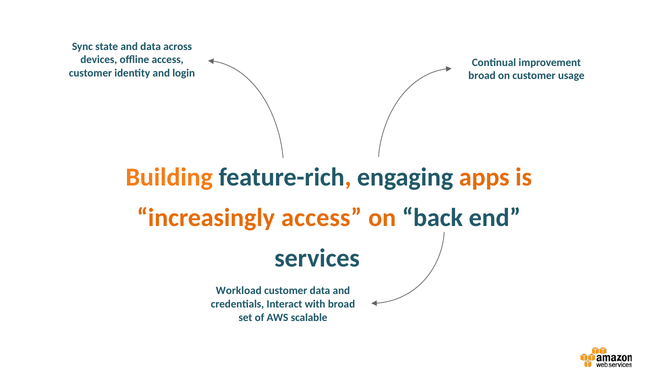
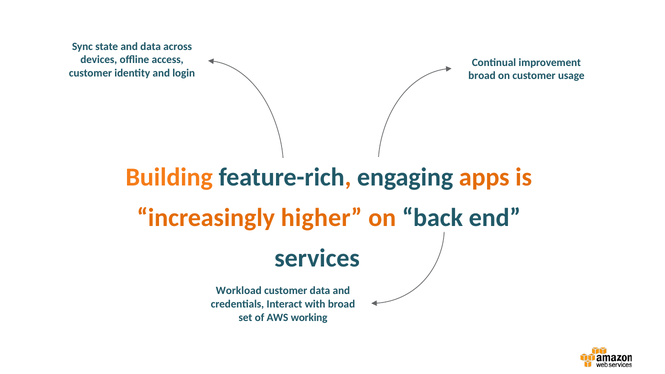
increasingly access: access -> higher
scalable: scalable -> working
